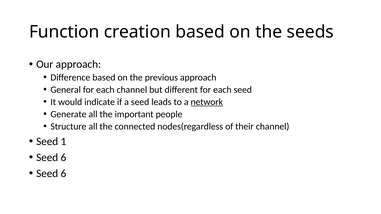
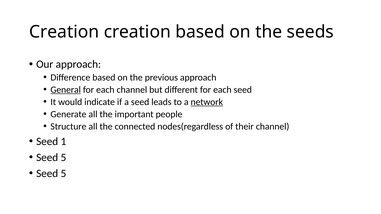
Function at (64, 32): Function -> Creation
General underline: none -> present
6 at (63, 158): 6 -> 5
6 at (63, 174): 6 -> 5
